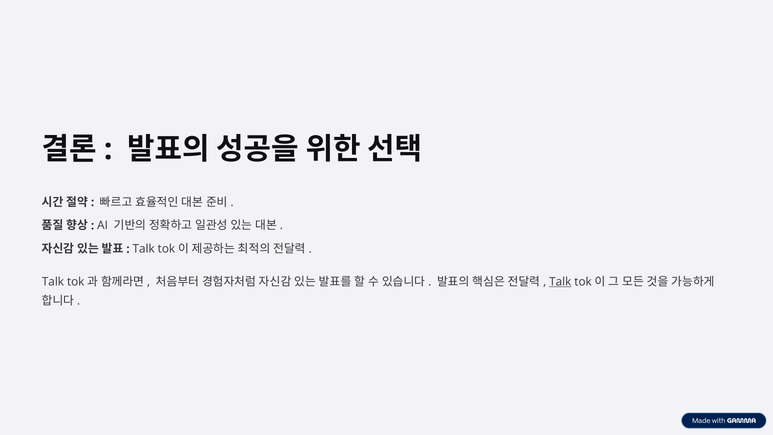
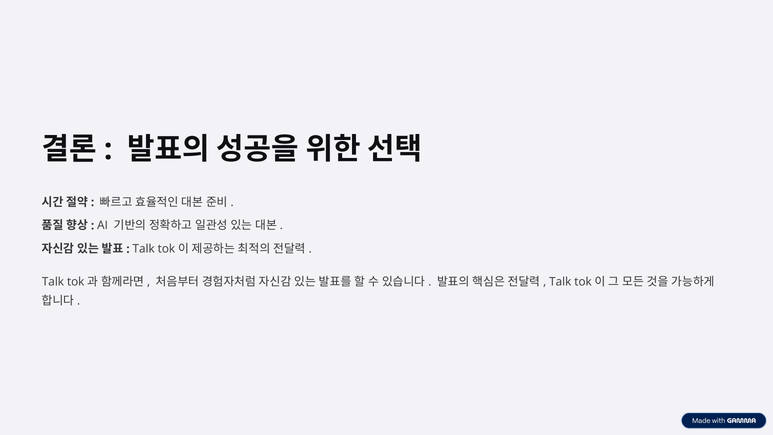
Talk at (560, 282) underline: present -> none
